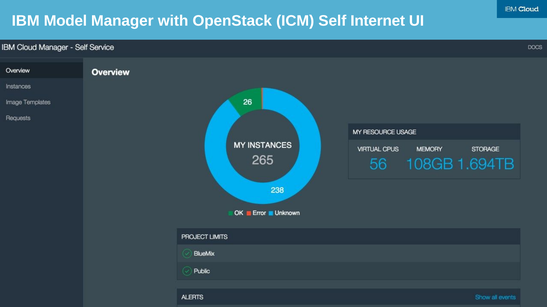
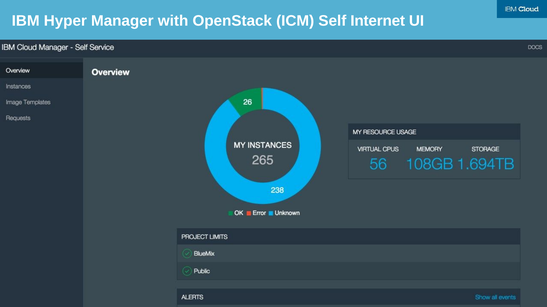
Model: Model -> Hyper
